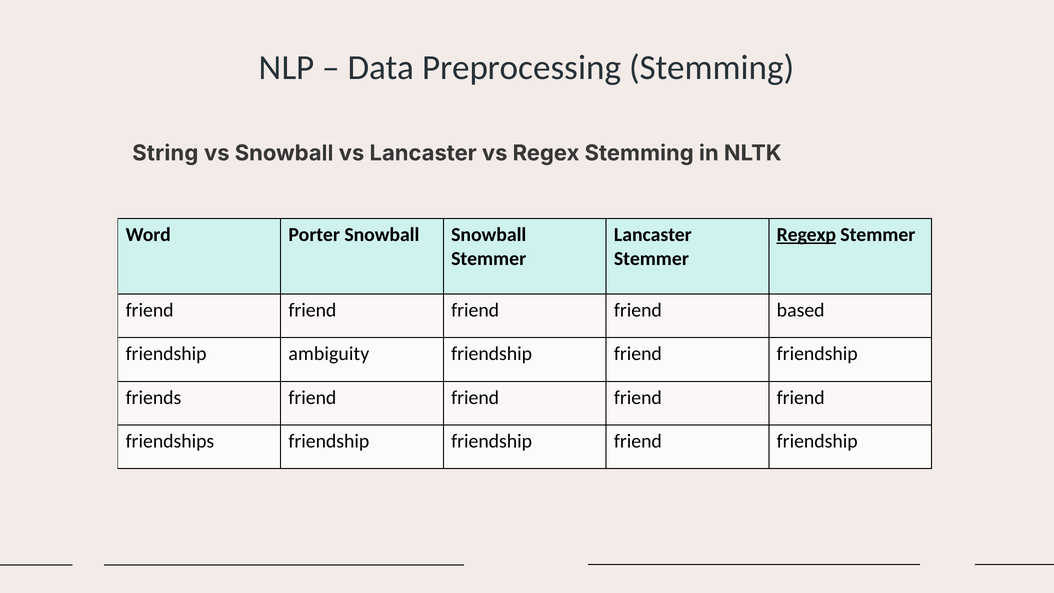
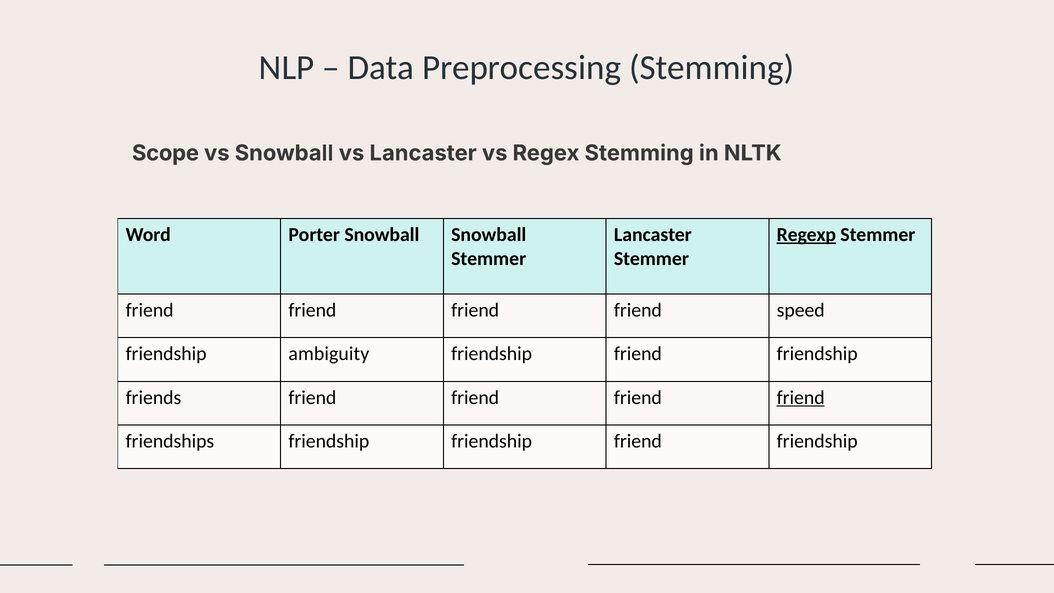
String: String -> Scope
based: based -> speed
friend at (801, 397) underline: none -> present
